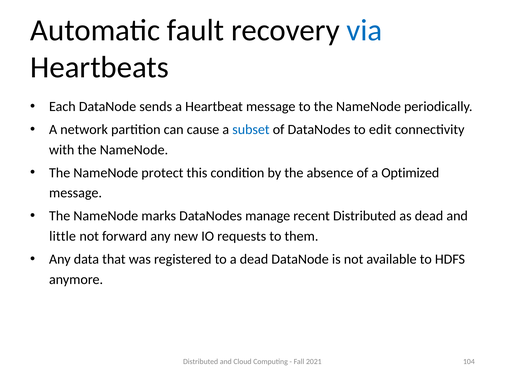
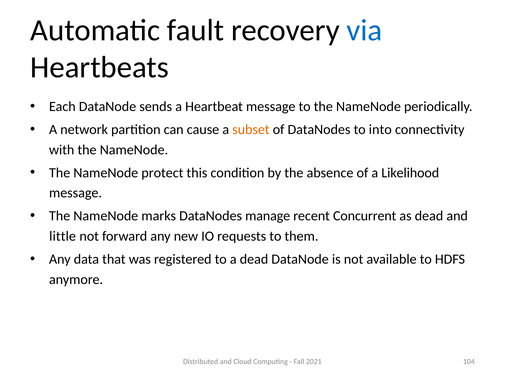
subset colour: blue -> orange
edit: edit -> into
Optimized: Optimized -> Likelihood
recent Distributed: Distributed -> Concurrent
